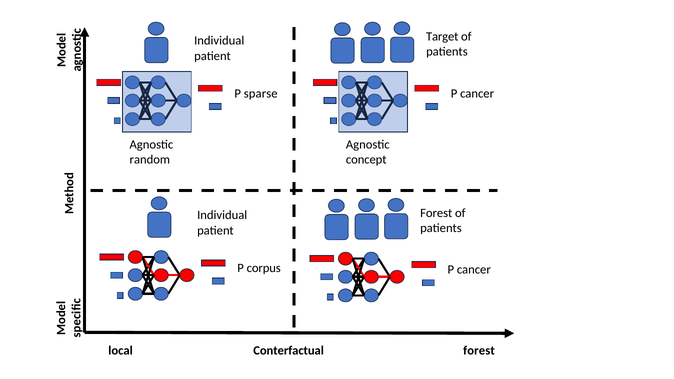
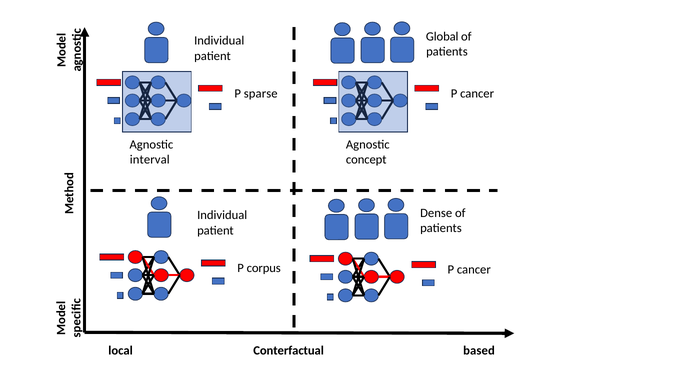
Target: Target -> Global
random: random -> interval
Forest at (436, 213): Forest -> Dense
local forest: forest -> based
